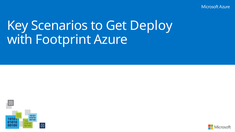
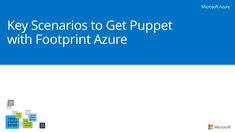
Deploy: Deploy -> Puppet
